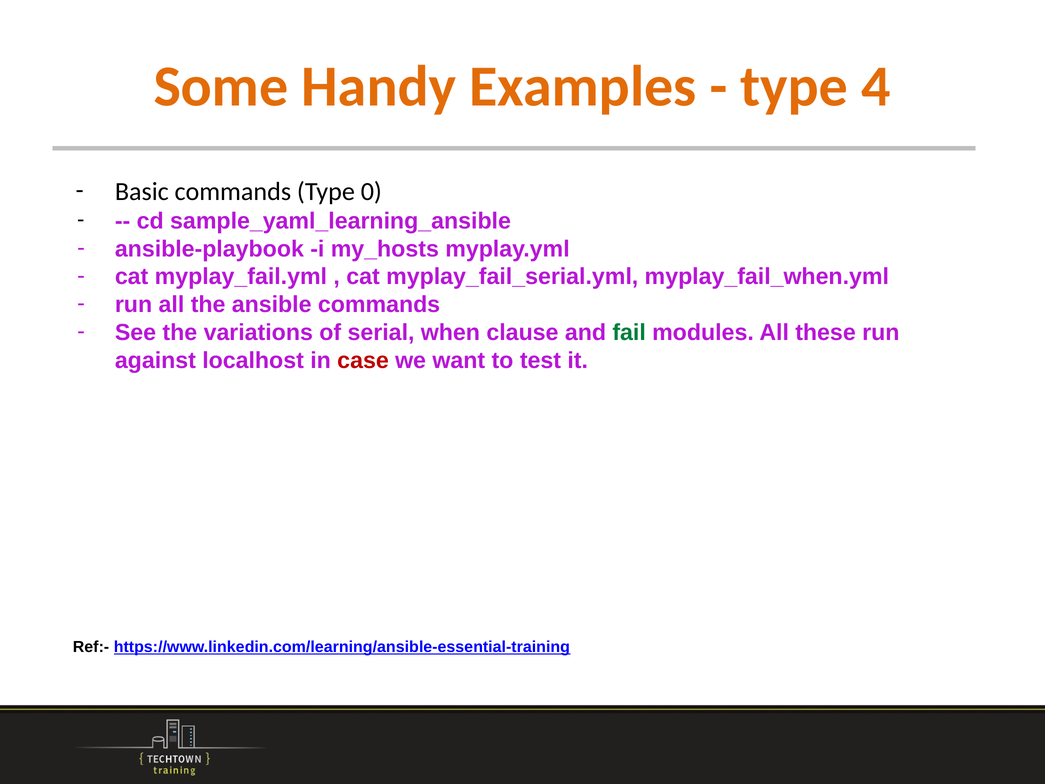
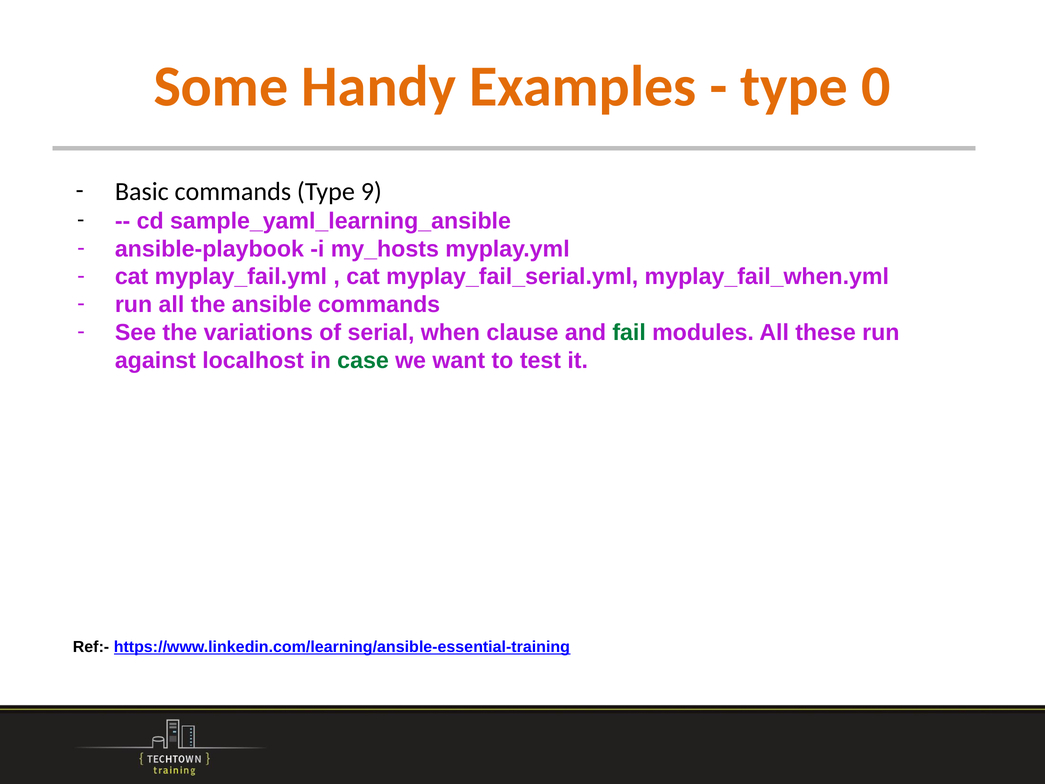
4: 4 -> 0
0: 0 -> 9
case colour: red -> green
